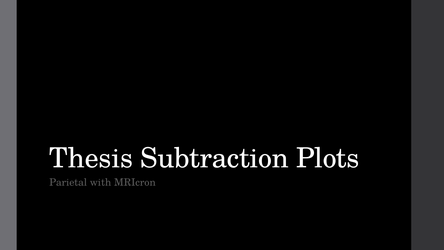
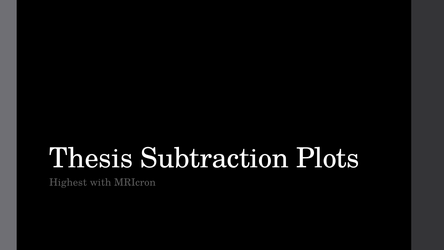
Parietal: Parietal -> Highest
